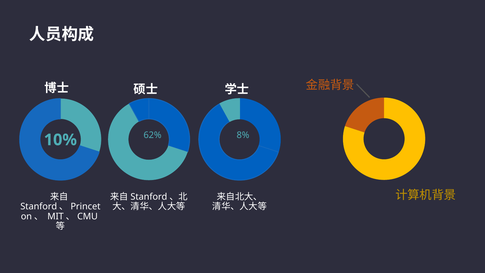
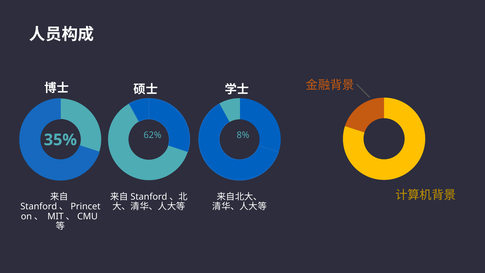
10%: 10% -> 35%
